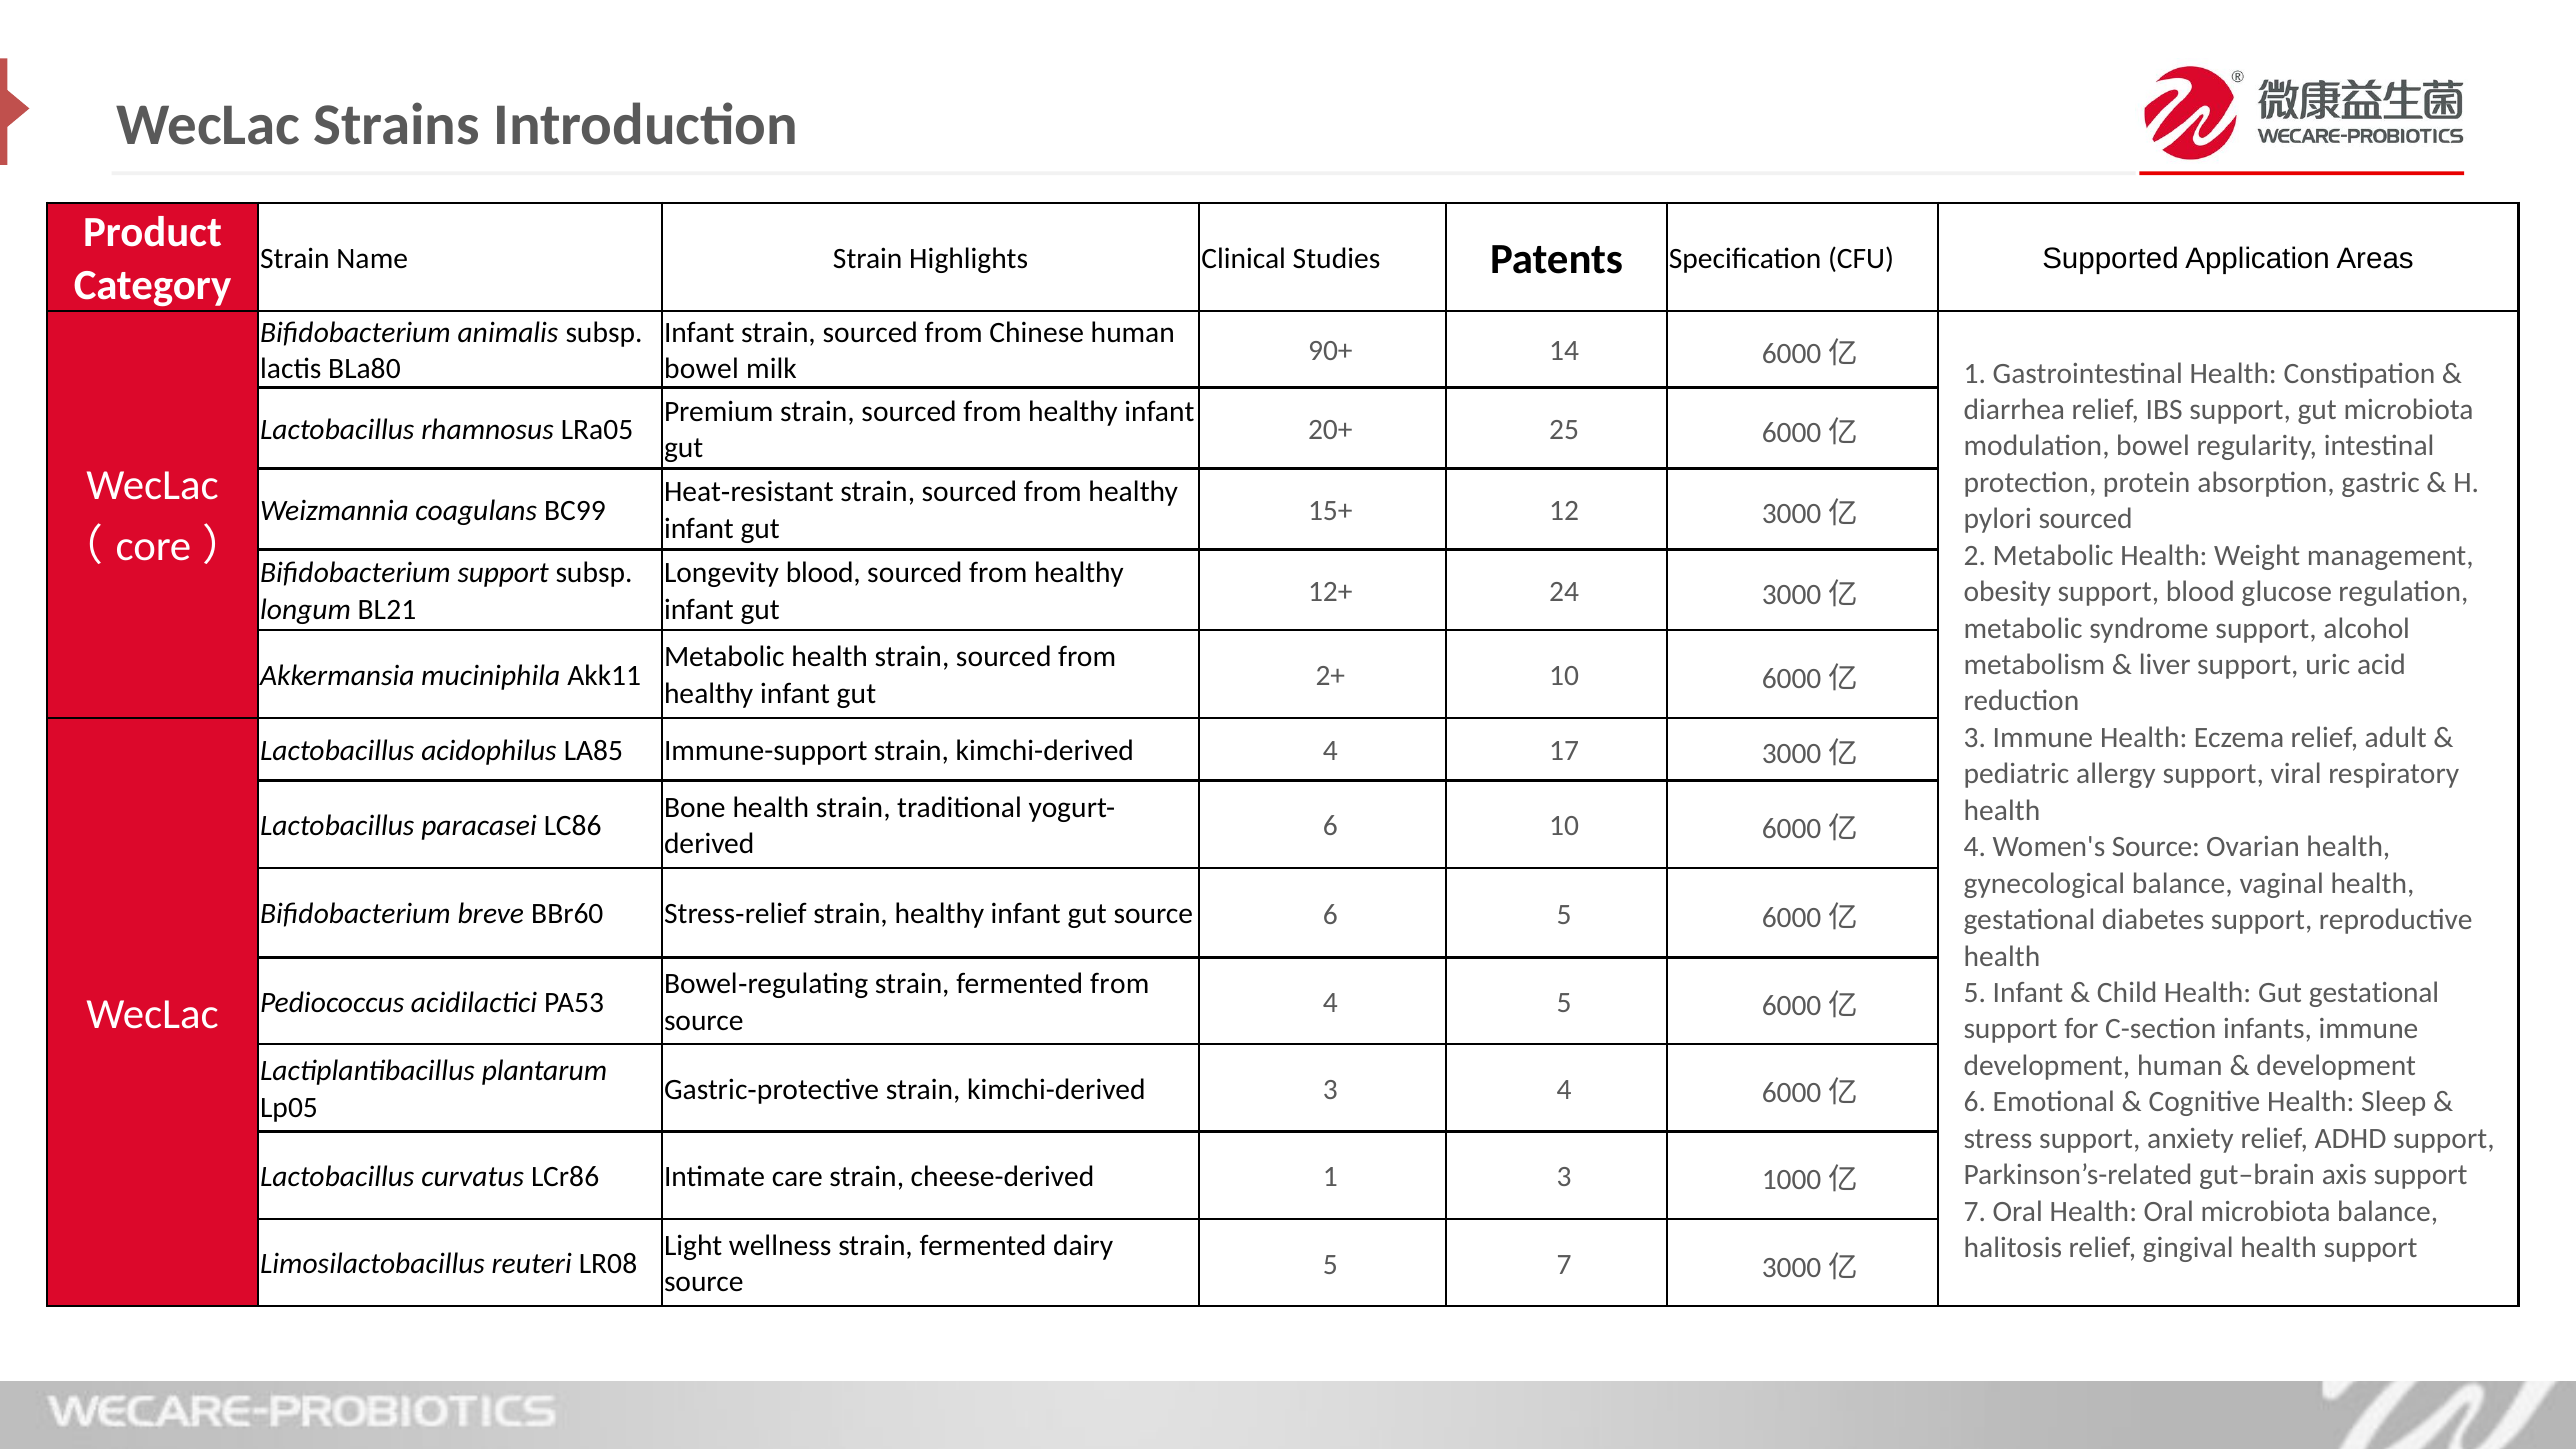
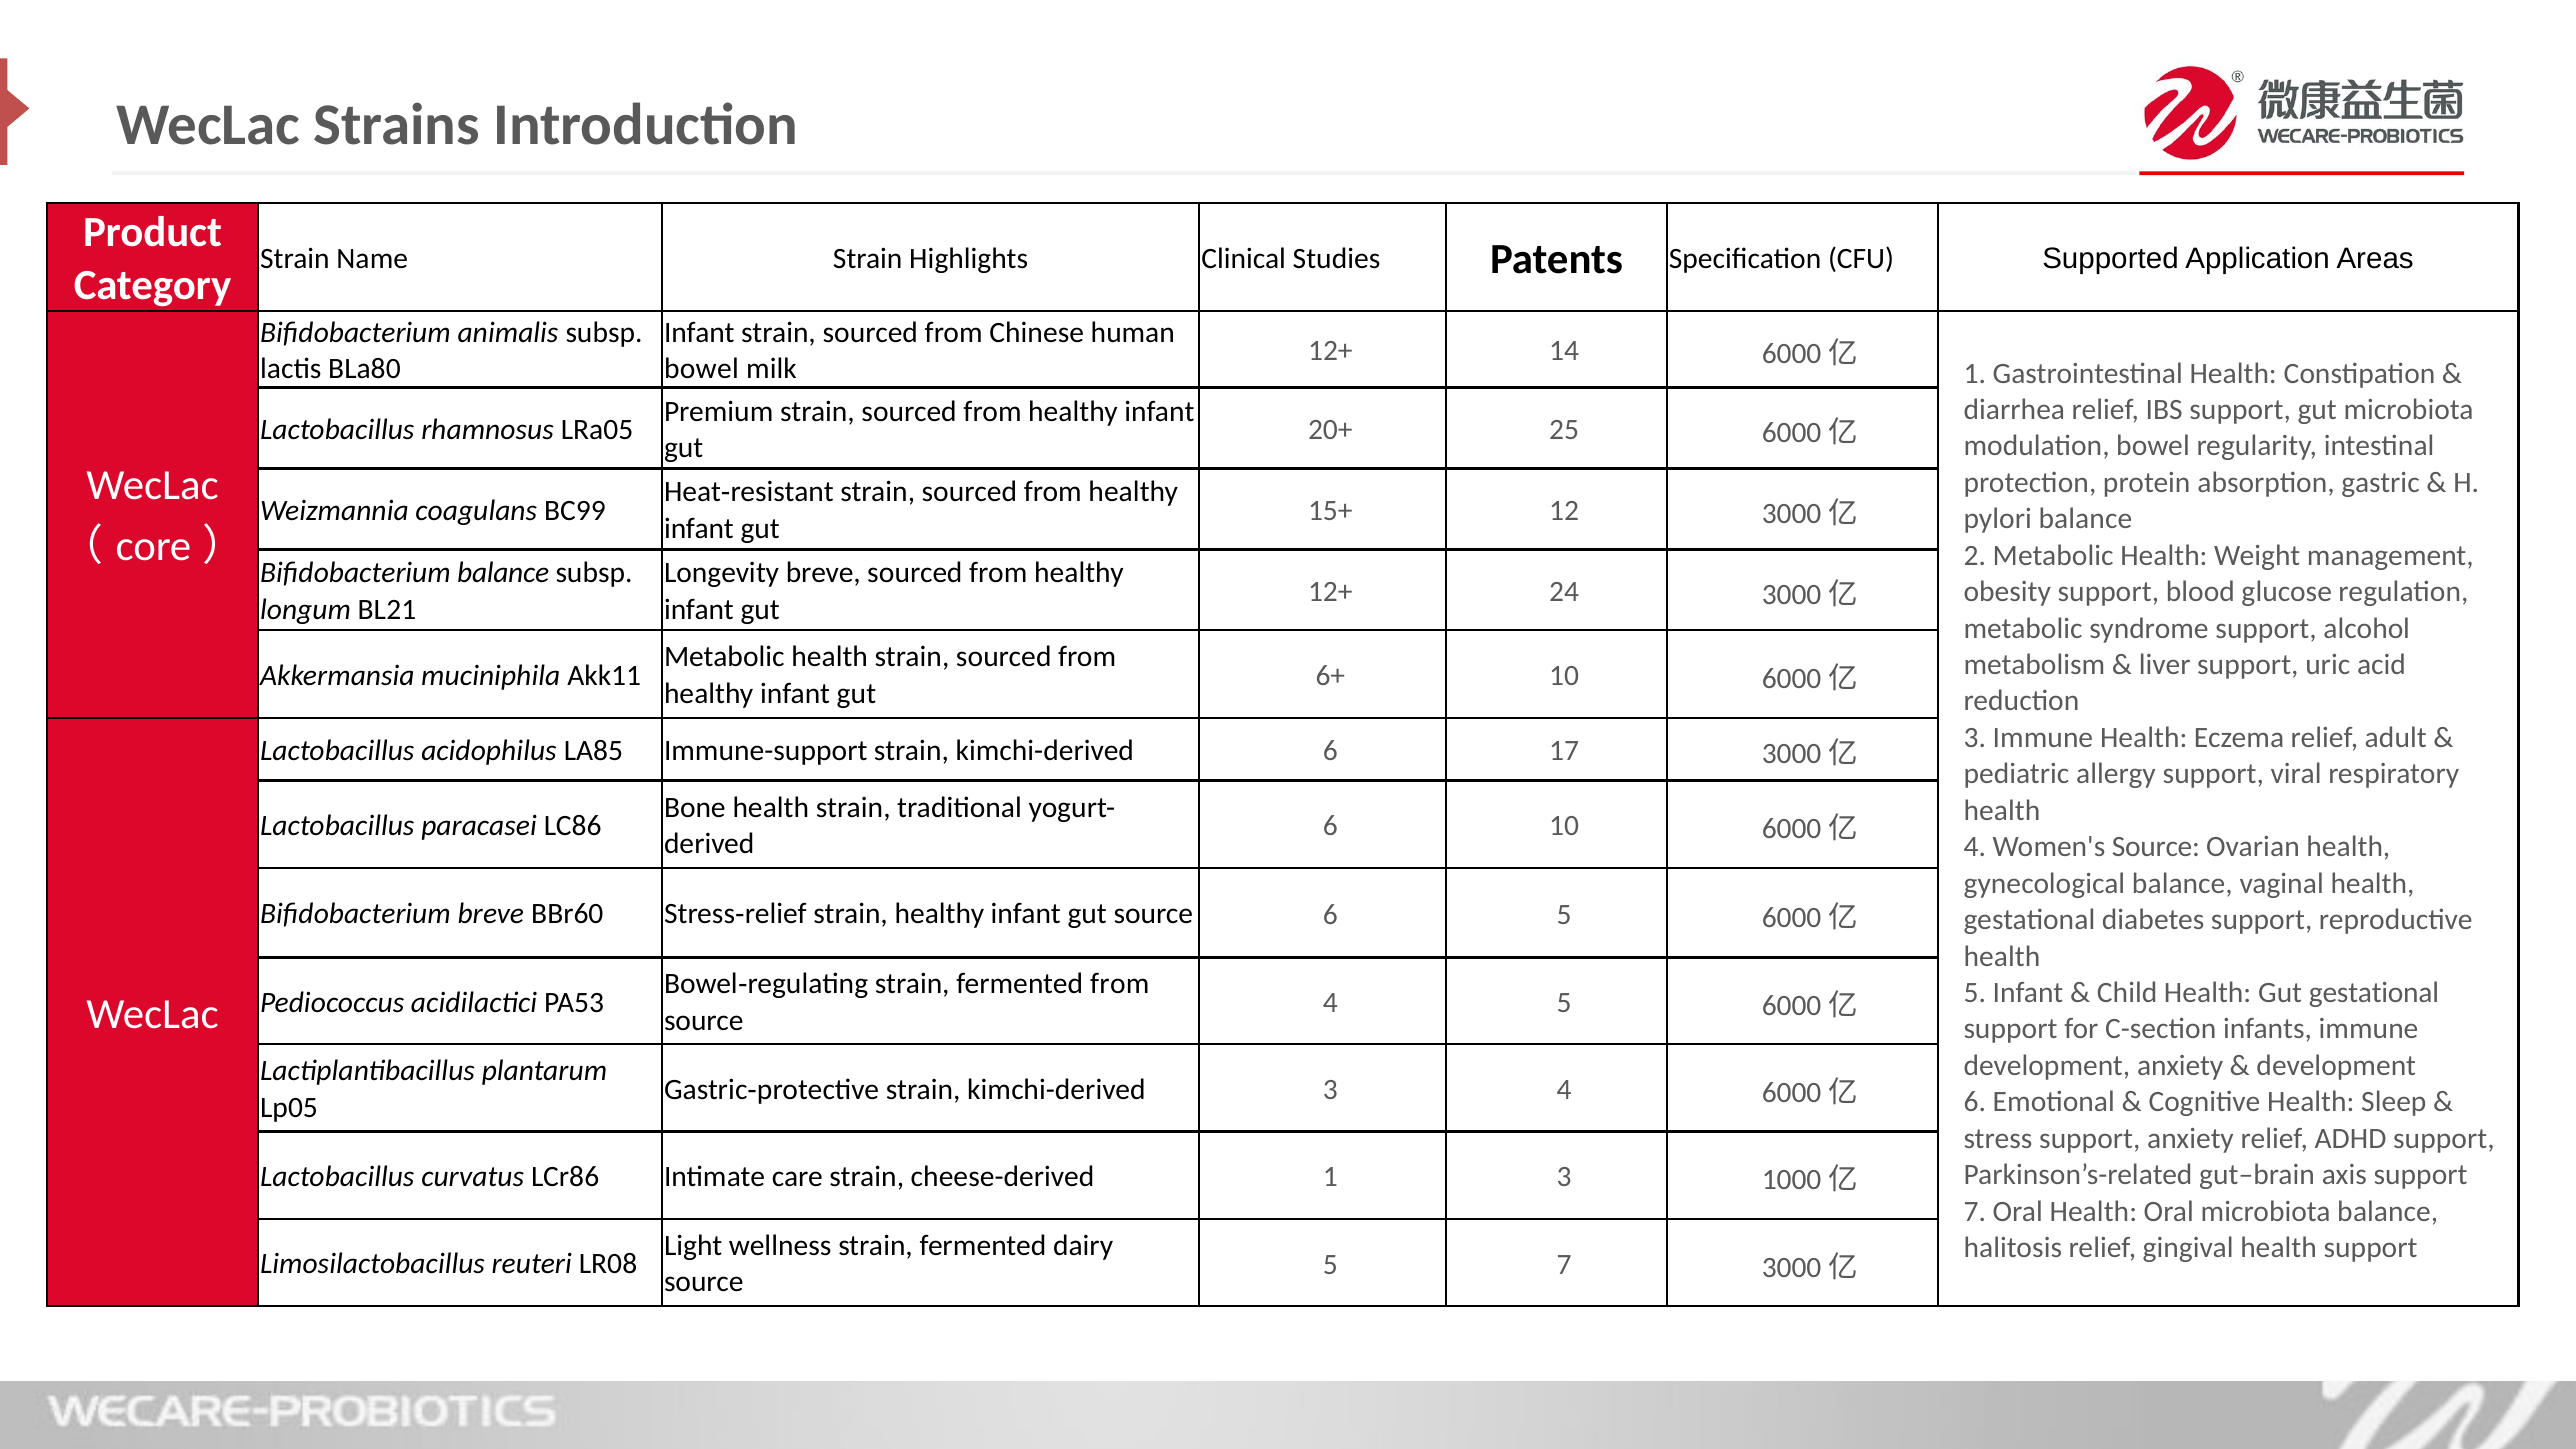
90+ at (1330, 351): 90+ -> 12+
pylori sourced: sourced -> balance
Bifidobacterium support: support -> balance
Longevity blood: blood -> breve
2+: 2+ -> 6+
kimchi-derived 4: 4 -> 6
development human: human -> anxiety
